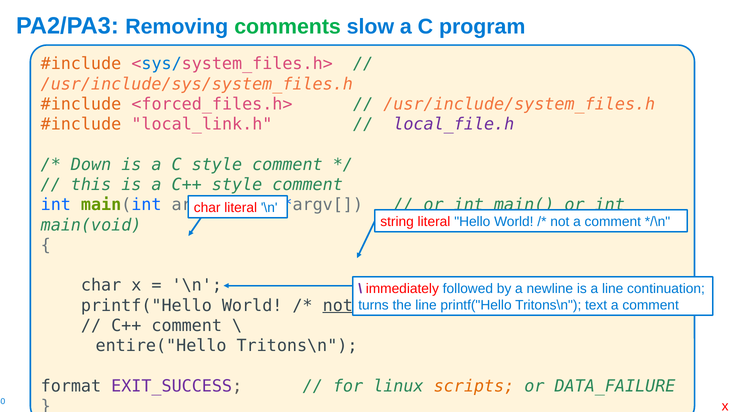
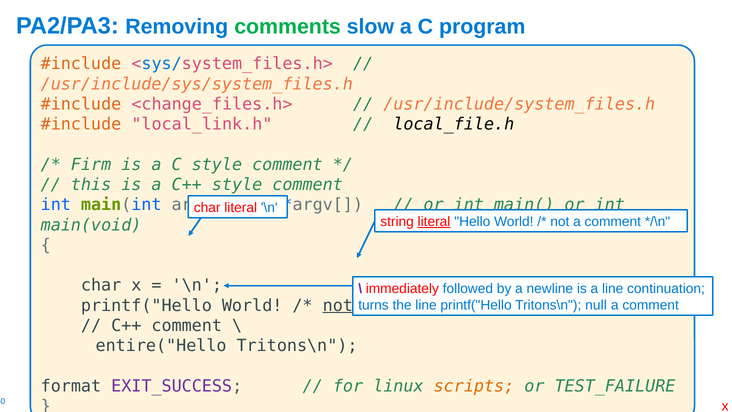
<forced_files.h>: <forced_files.h> -> <change_files.h>
local_file.h colour: purple -> black
Down: Down -> Firm
literal at (434, 221) underline: none -> present
text: text -> null
DATA_FAILURE: DATA_FAILURE -> TEST_FAILURE
